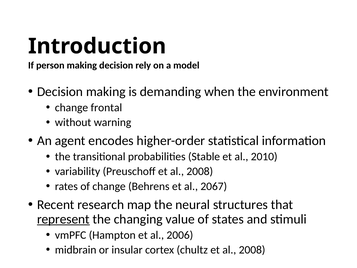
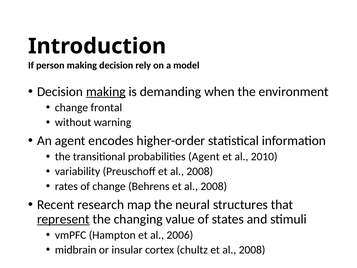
making at (106, 92) underline: none -> present
probabilities Stable: Stable -> Agent
Behrens et al 2067: 2067 -> 2008
